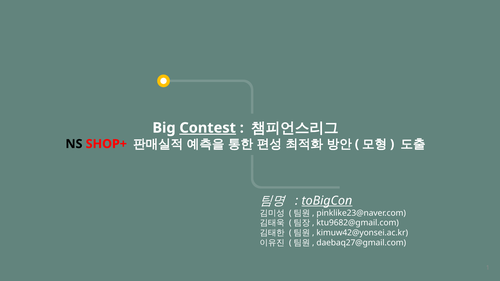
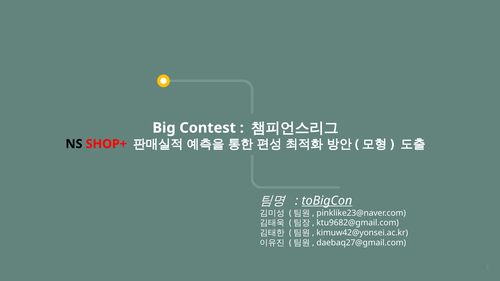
Contest underline: present -> none
